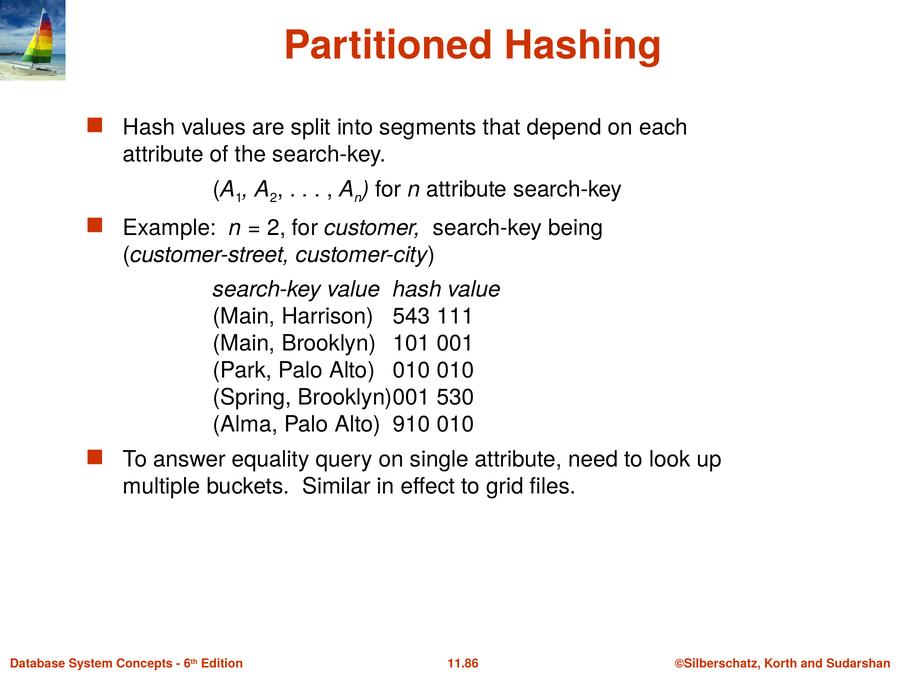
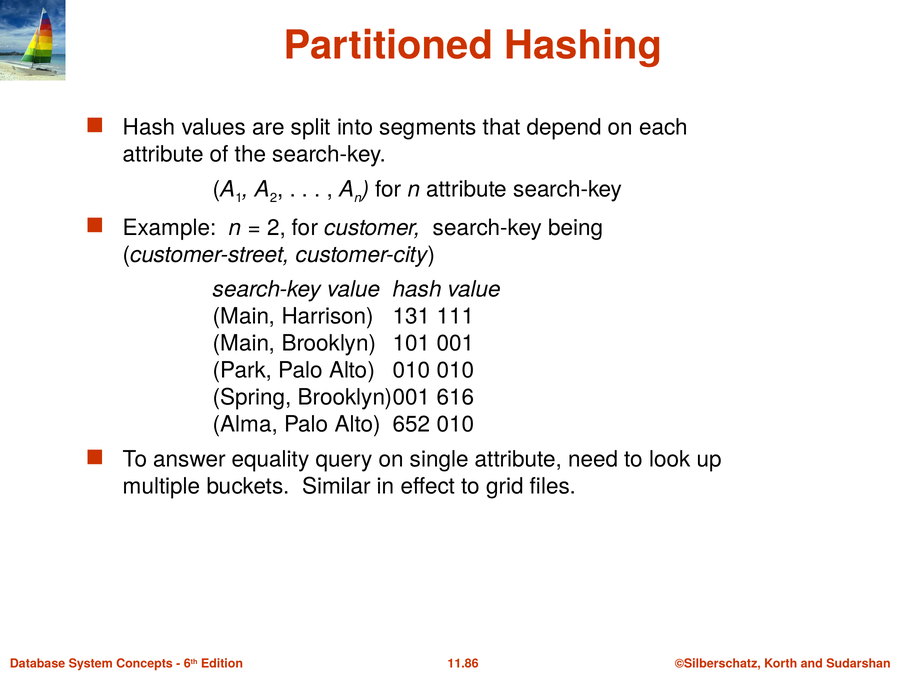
543: 543 -> 131
530: 530 -> 616
910: 910 -> 652
